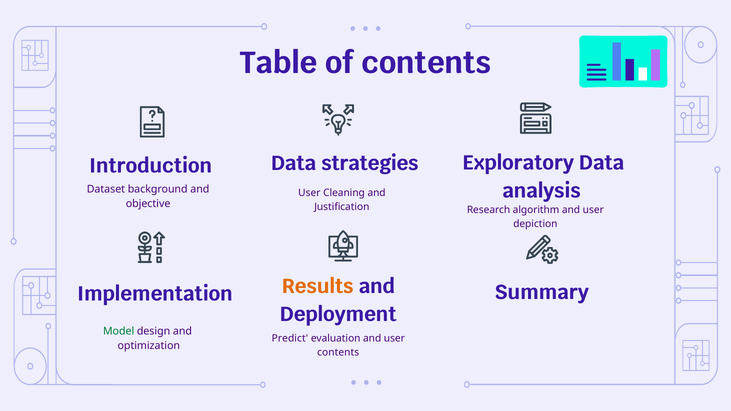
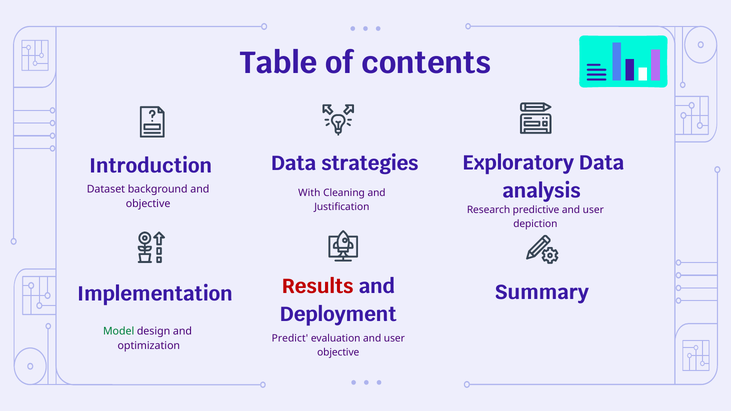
User at (309, 193): User -> With
algorithm: algorithm -> predictive
Results colour: orange -> red
contents at (338, 353): contents -> objective
